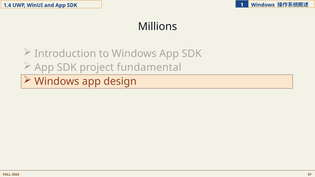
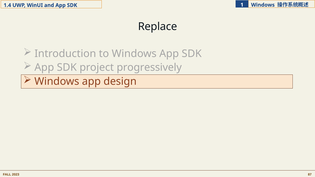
Millions: Millions -> Replace
fundamental: fundamental -> progressively
